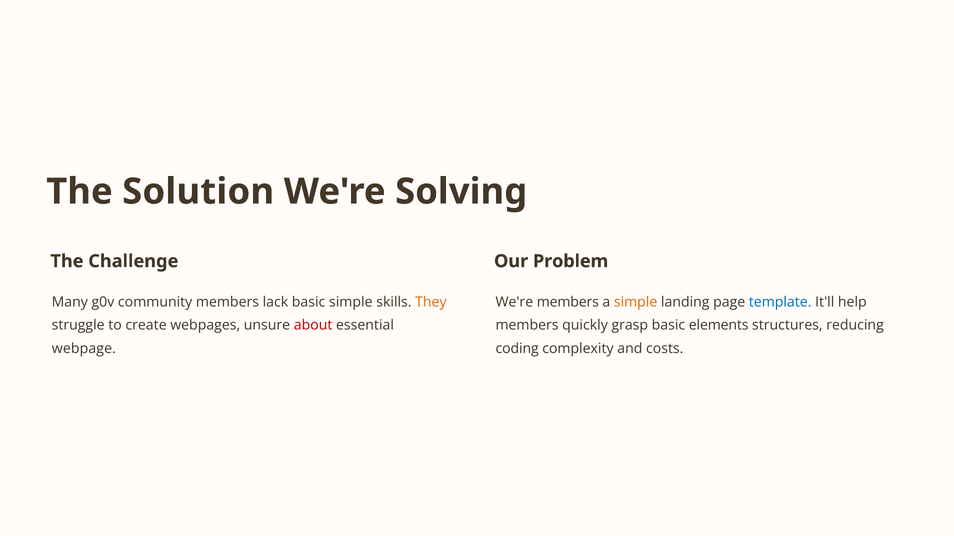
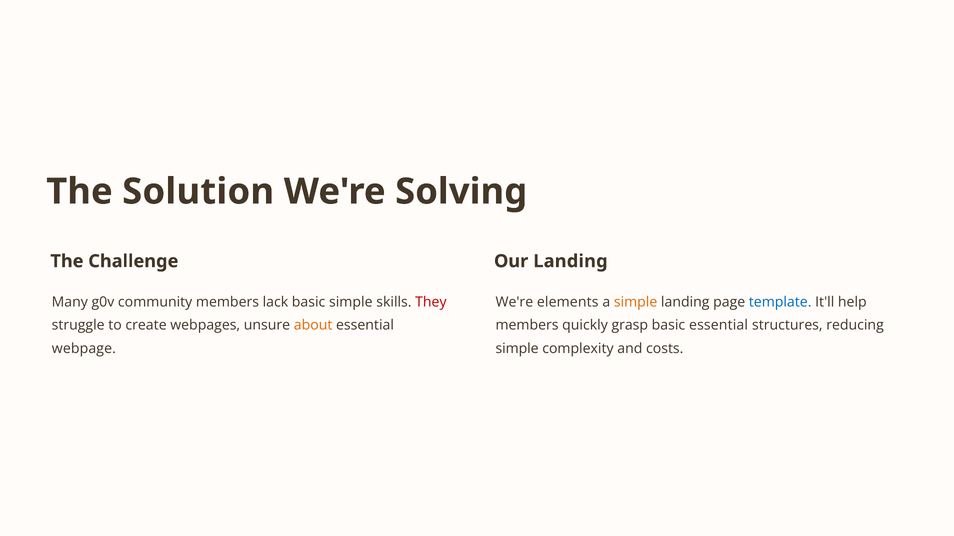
Our Problem: Problem -> Landing
They colour: orange -> red
We're members: members -> elements
about colour: red -> orange
basic elements: elements -> essential
coding at (517, 349): coding -> simple
